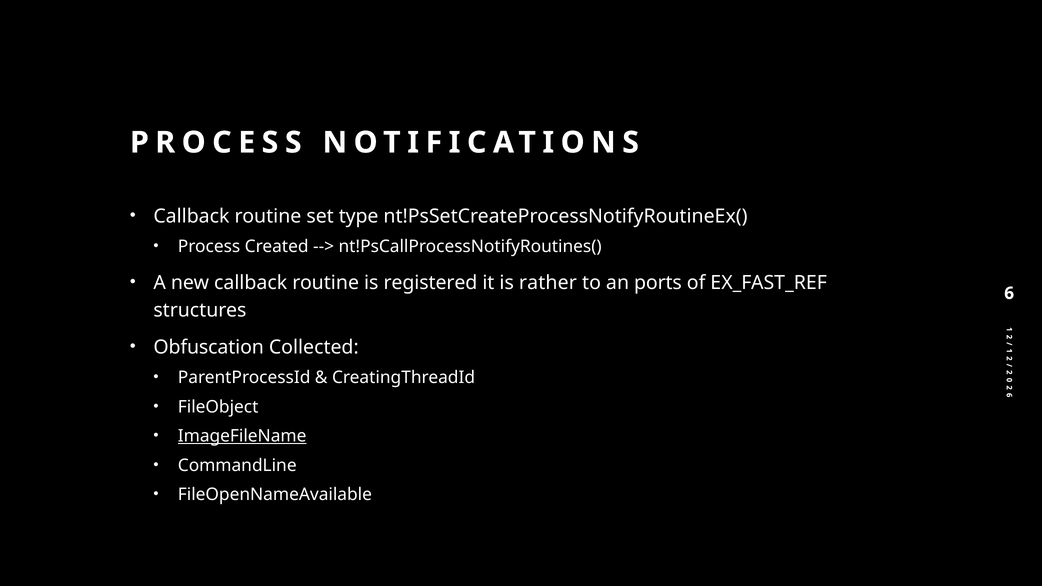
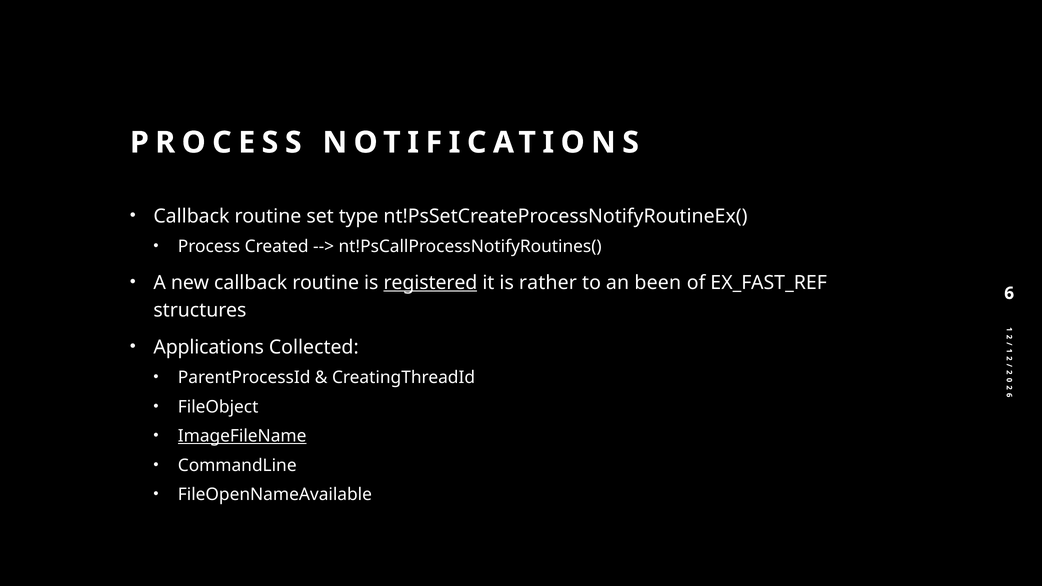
registered underline: none -> present
ports: ports -> been
Obfuscation: Obfuscation -> Applications
